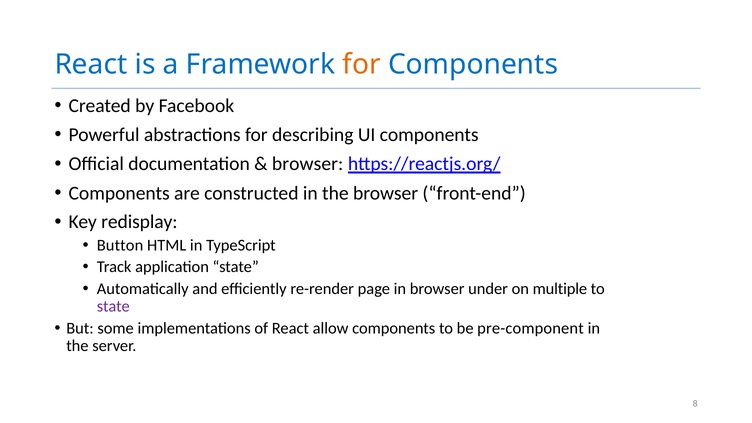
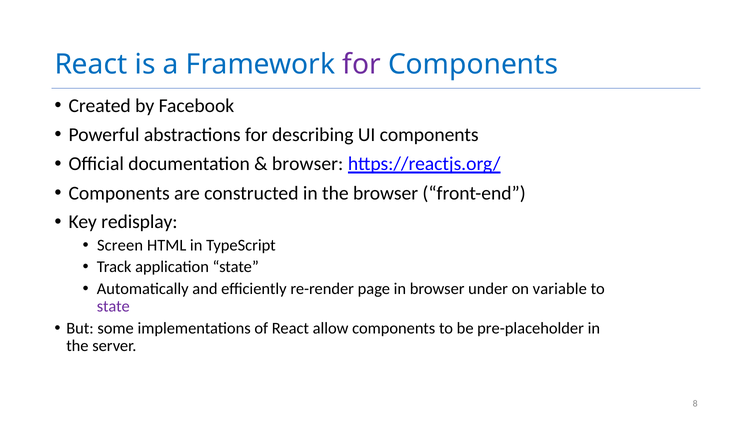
for at (362, 65) colour: orange -> purple
Button: Button -> Screen
multiple: multiple -> variable
pre-component: pre-component -> pre-placeholder
